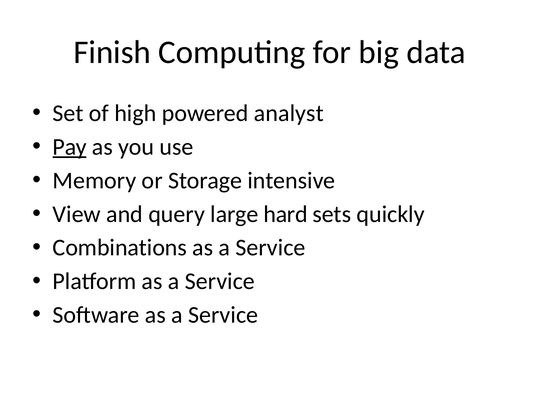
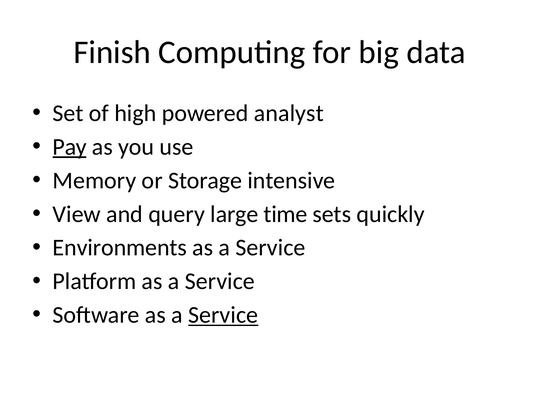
hard: hard -> time
Combinations: Combinations -> Environments
Service at (223, 315) underline: none -> present
